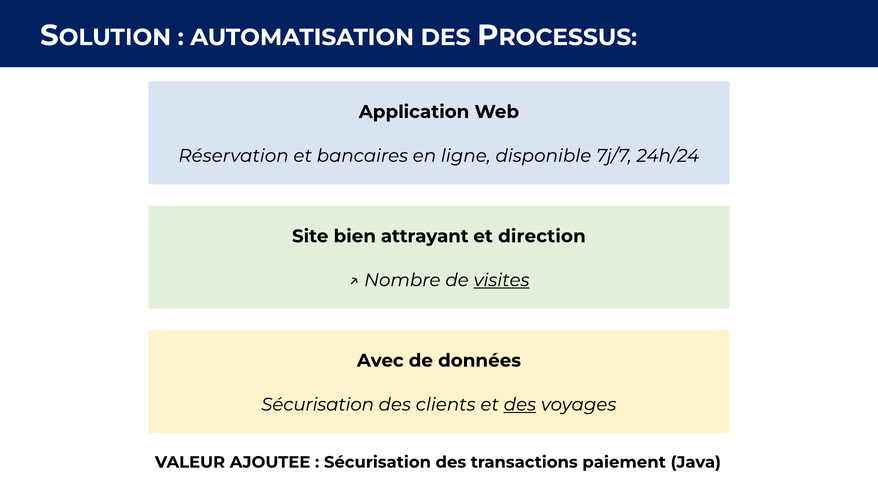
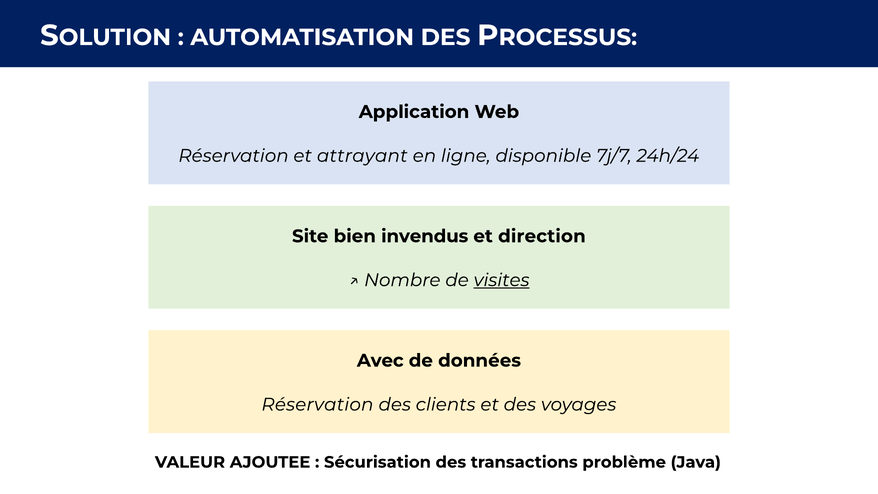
bancaires: bancaires -> attrayant
attrayant: attrayant -> invendus
Sécurisation at (318, 404): Sécurisation -> Réservation
des at (520, 404) underline: present -> none
paiement: paiement -> problème
